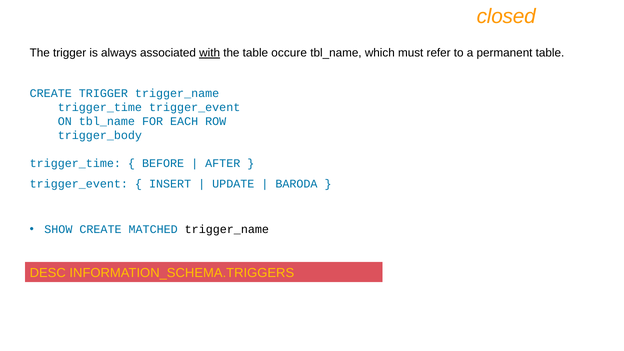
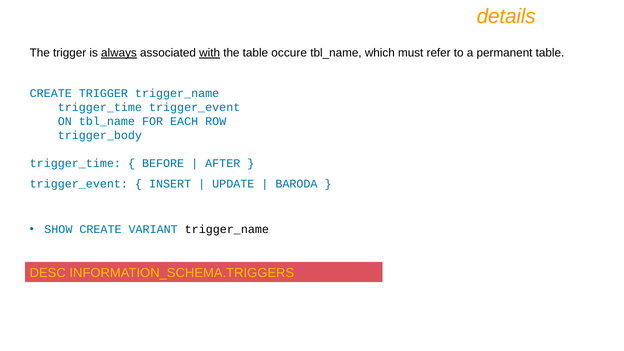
closed: closed -> details
always underline: none -> present
MATCHED: MATCHED -> VARIANT
